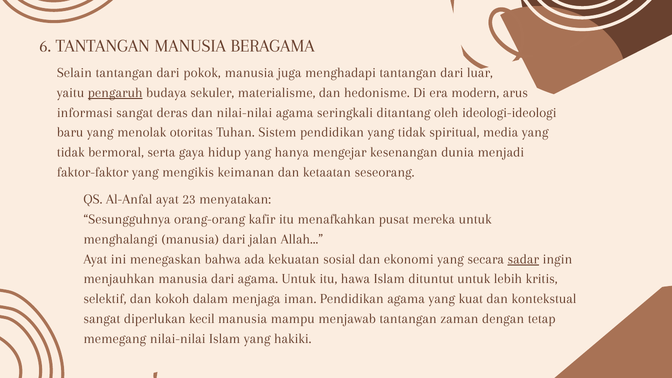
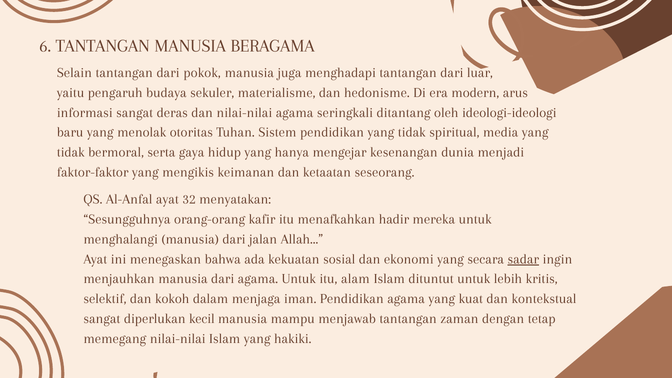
pengaruh underline: present -> none
23: 23 -> 32
pusat: pusat -> hadir
hawa: hawa -> alam
